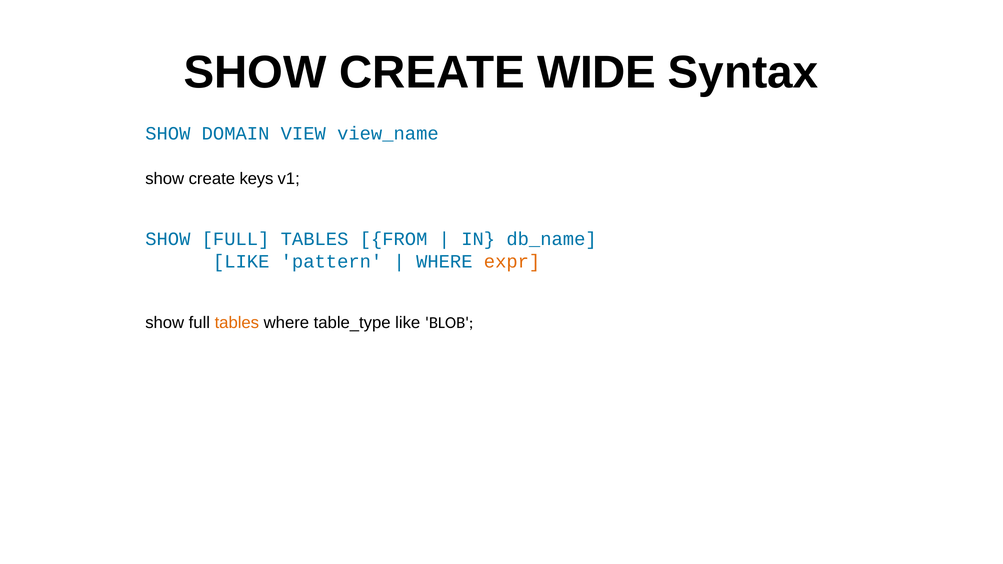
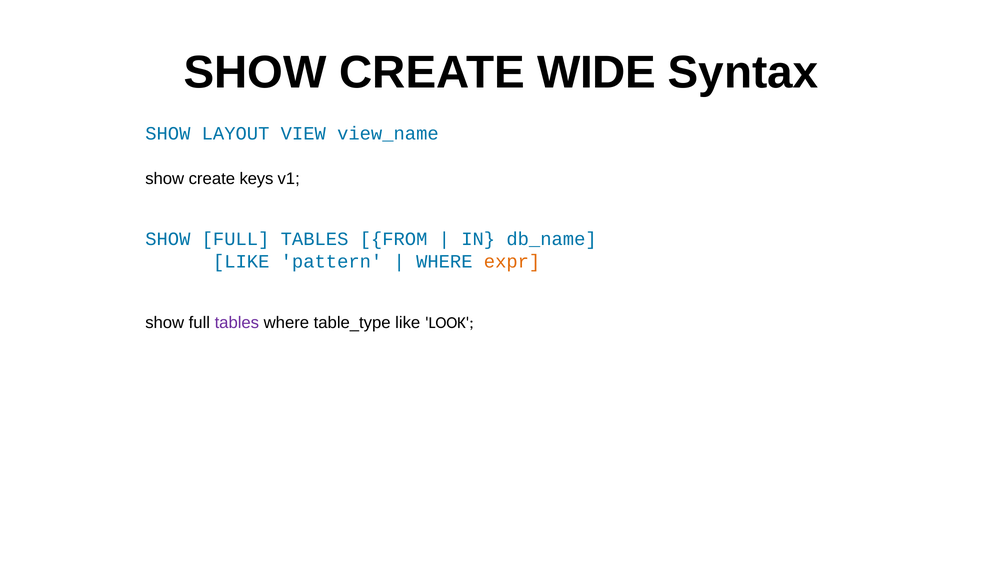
DOMAIN: DOMAIN -> LAYOUT
tables at (237, 323) colour: orange -> purple
BLOB: BLOB -> LOOK
